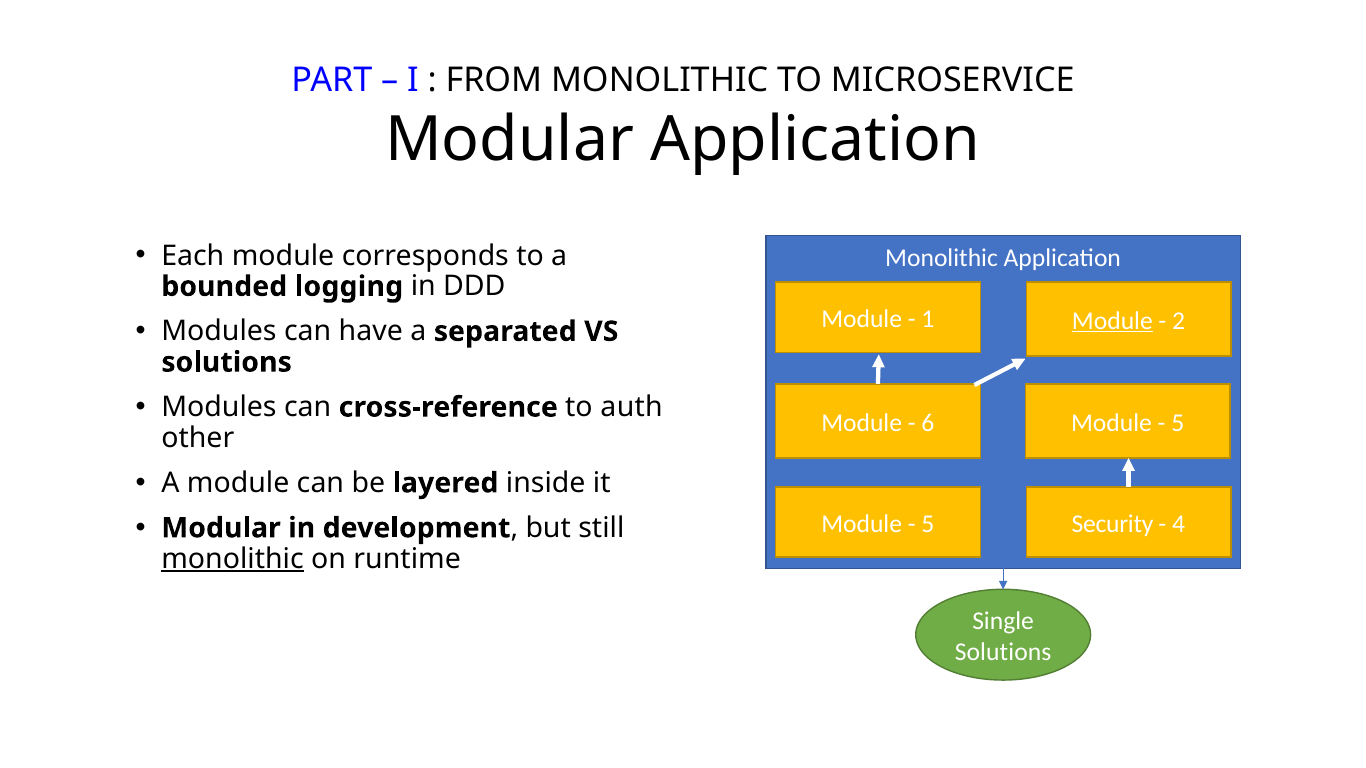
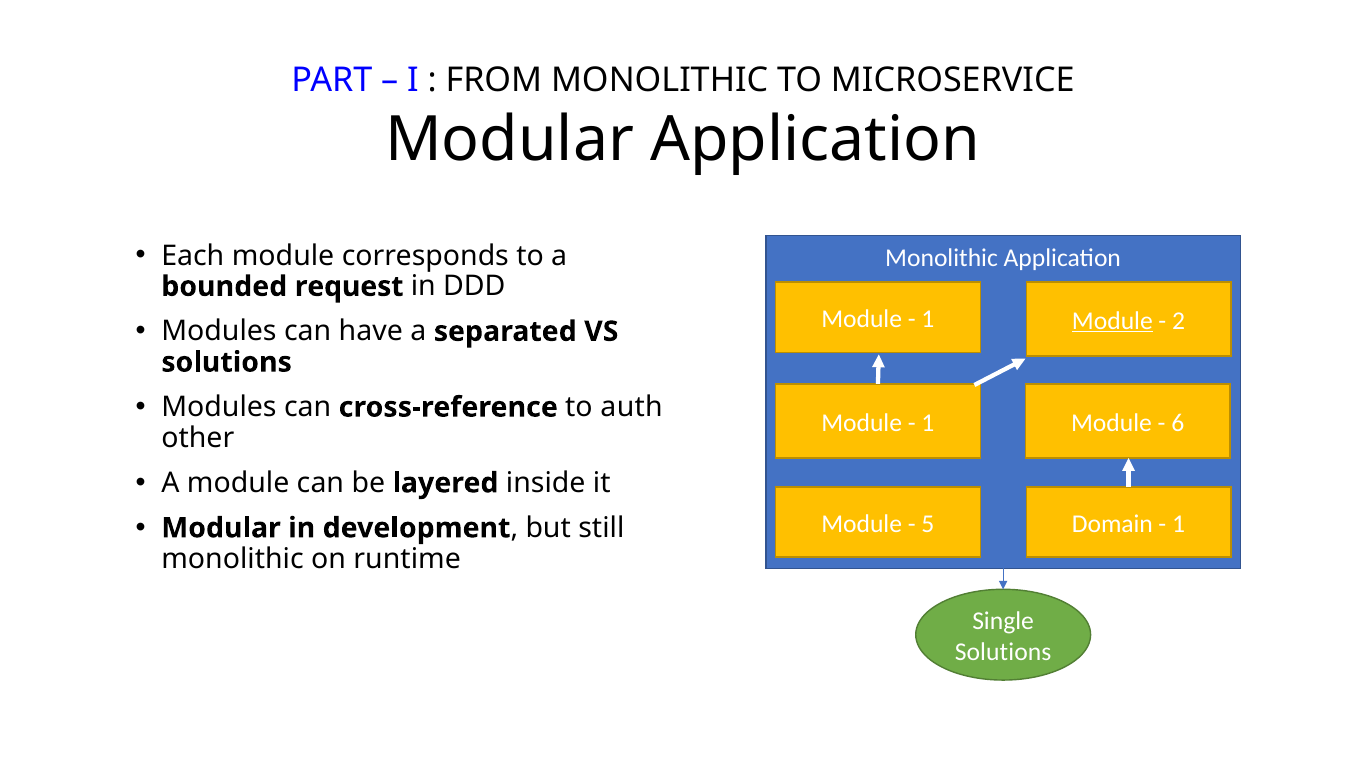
logging: logging -> request
6 at (928, 423): 6 -> 1
5 at (1178, 423): 5 -> 6
Security: Security -> Domain
4 at (1179, 524): 4 -> 1
monolithic at (233, 559) underline: present -> none
